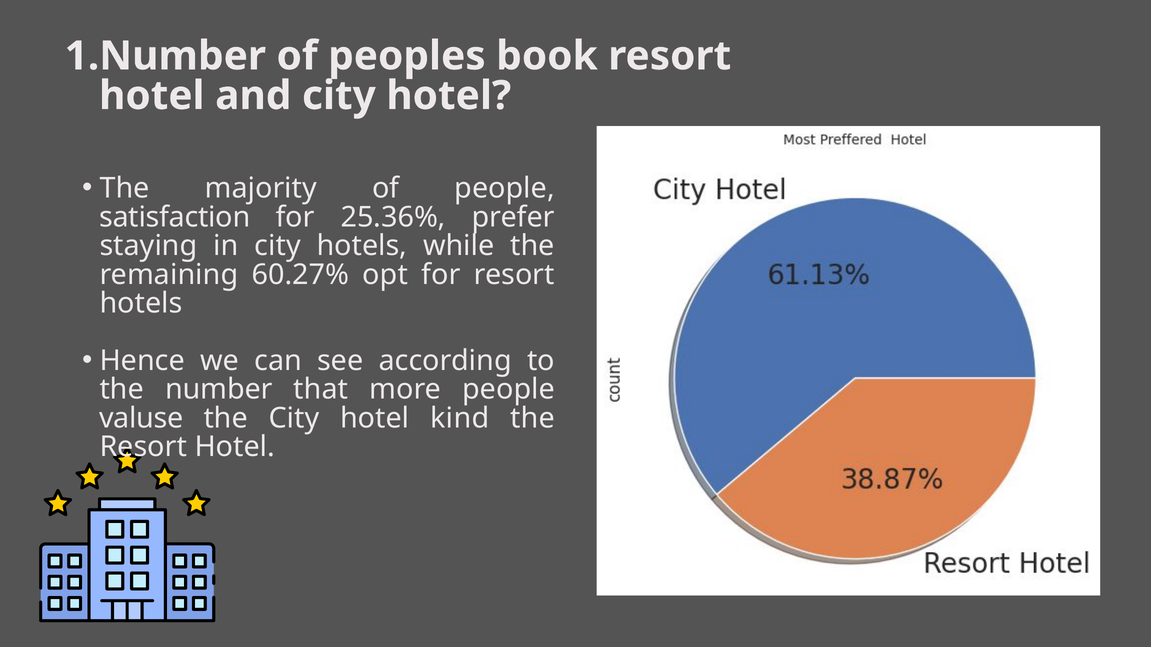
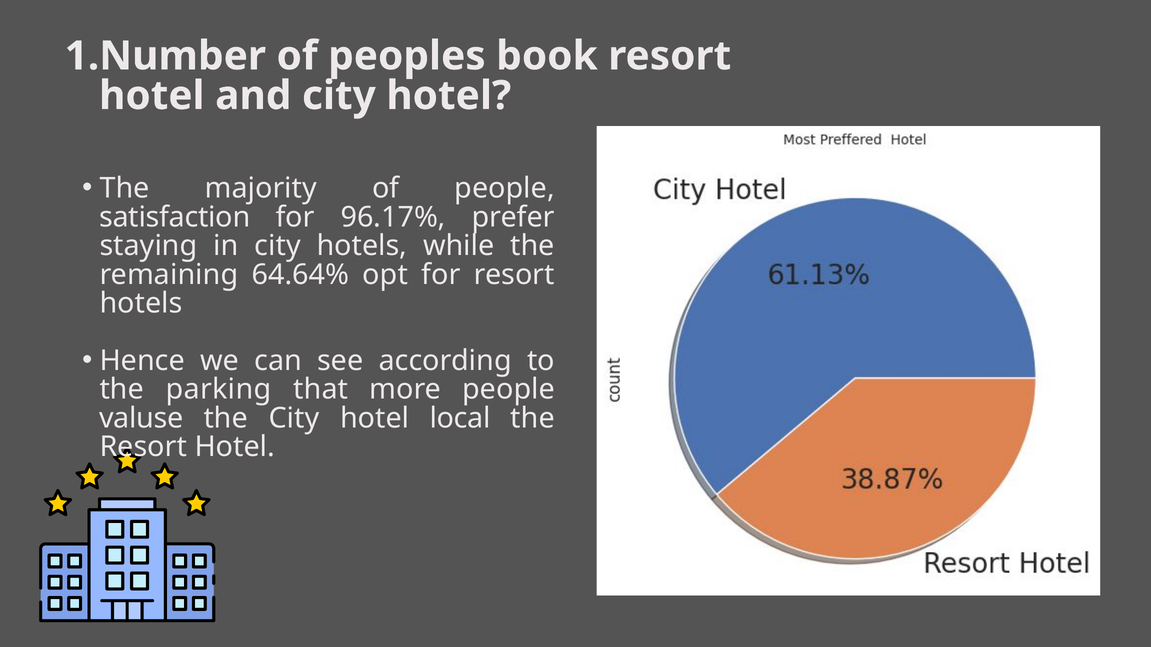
25.36%: 25.36% -> 96.17%
60.27%: 60.27% -> 64.64%
number: number -> parking
kind: kind -> local
